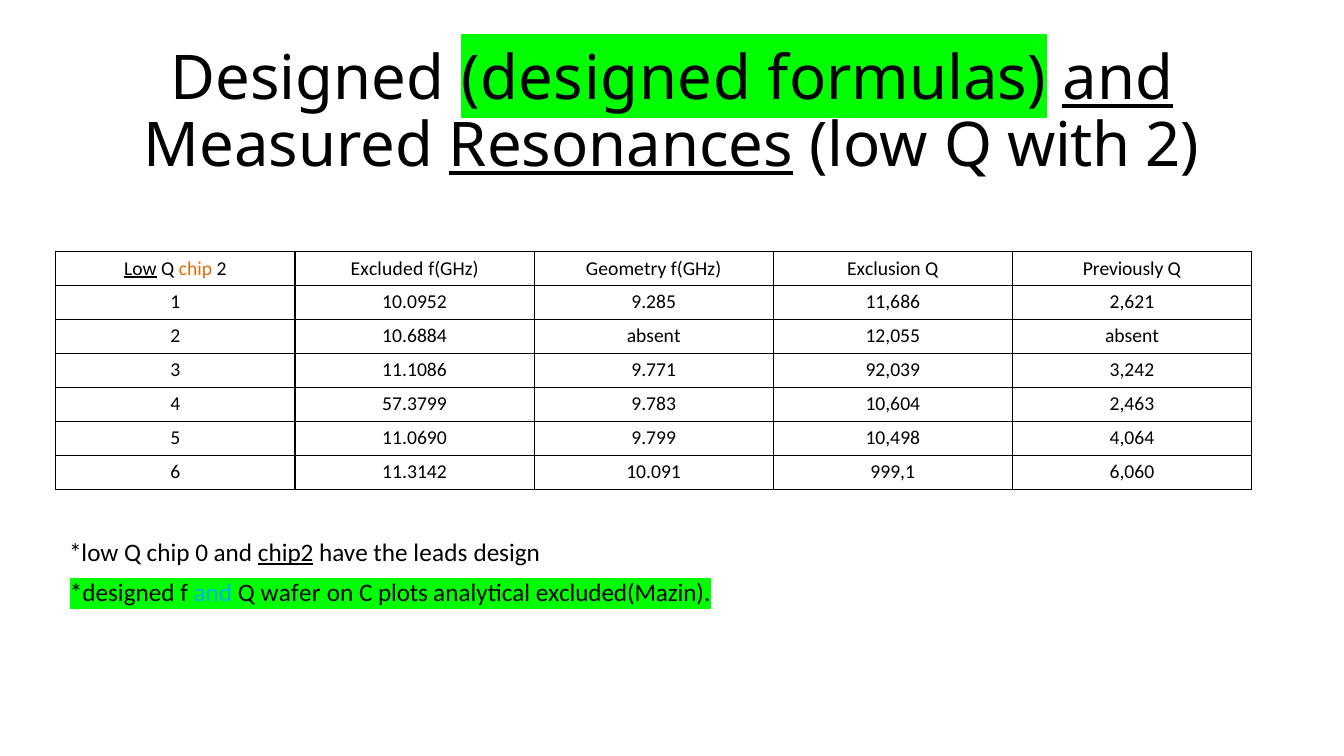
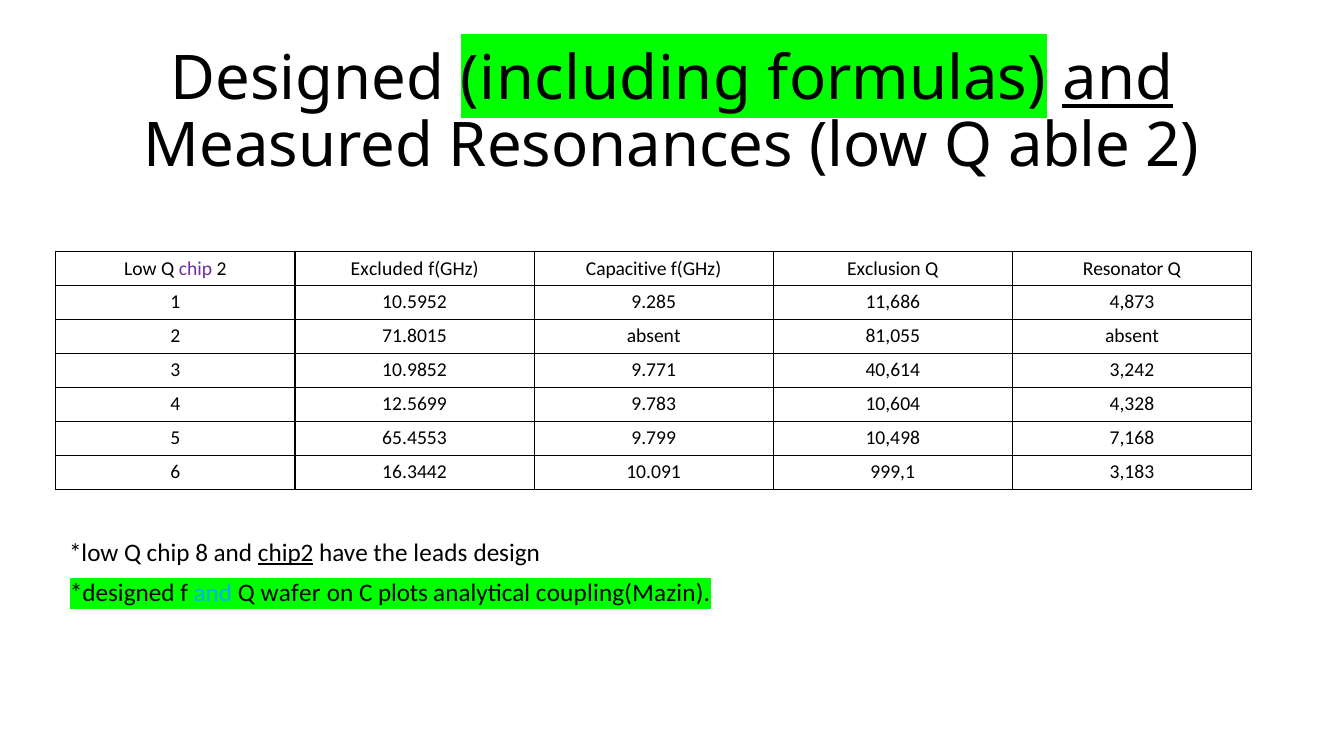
Designed designed: designed -> including
Resonances underline: present -> none
with: with -> able
Low at (140, 269) underline: present -> none
chip at (195, 269) colour: orange -> purple
Geometry: Geometry -> Capacitive
Previously: Previously -> Resonator
10.0952: 10.0952 -> 10.5952
2,621: 2,621 -> 4,873
10.6884: 10.6884 -> 71.8015
12,055: 12,055 -> 81,055
11.1086: 11.1086 -> 10.9852
92,039: 92,039 -> 40,614
57.3799: 57.3799 -> 12.5699
2,463: 2,463 -> 4,328
11.0690: 11.0690 -> 65.4553
4,064: 4,064 -> 7,168
11.3142: 11.3142 -> 16.3442
6,060: 6,060 -> 3,183
0: 0 -> 8
excluded(Mazin: excluded(Mazin -> coupling(Mazin
